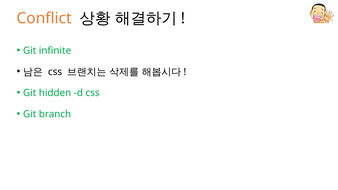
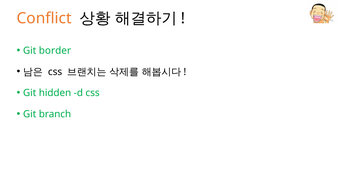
infinite: infinite -> border
